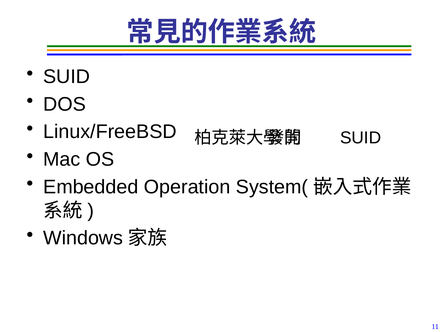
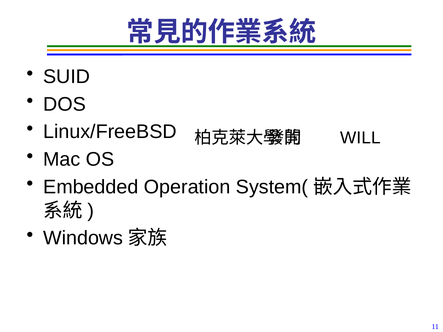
SUID at (361, 138): SUID -> WILL
